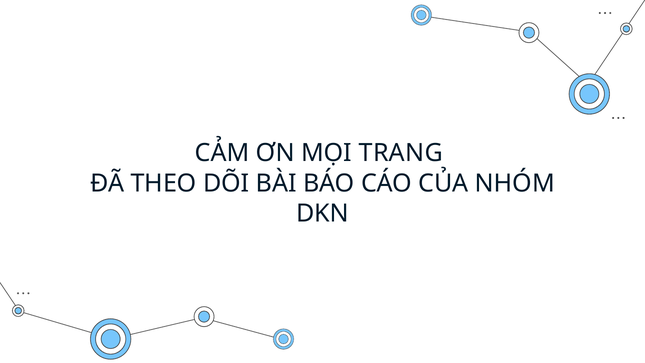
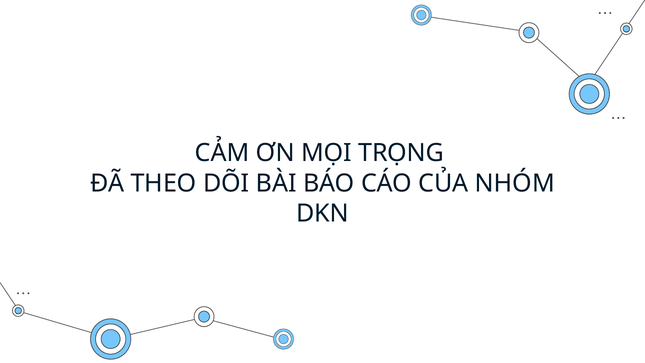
TRANG: TRANG -> TRỌNG
